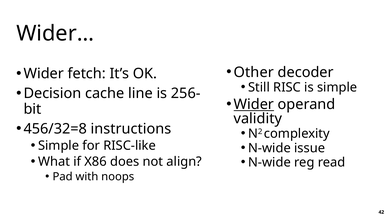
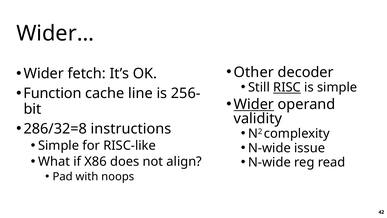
RISC underline: none -> present
Decision: Decision -> Function
456/32=8: 456/32=8 -> 286/32=8
